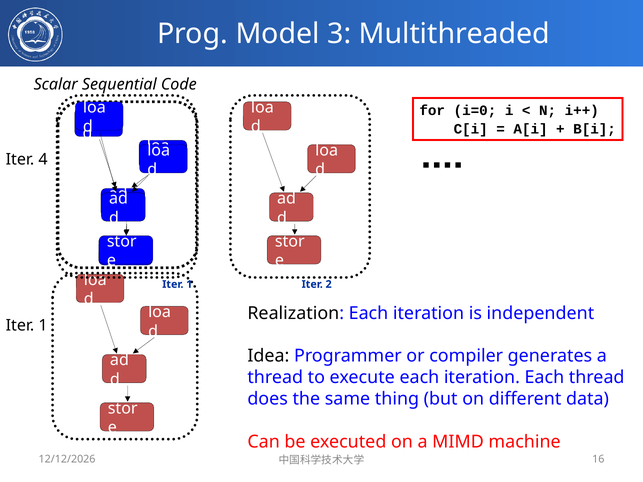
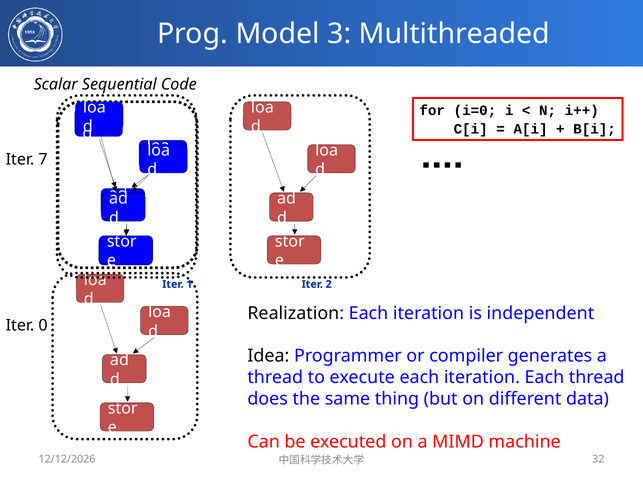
4: 4 -> 7
1 at (43, 326): 1 -> 0
16: 16 -> 32
